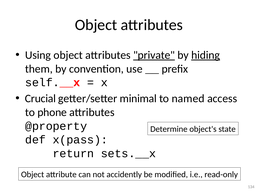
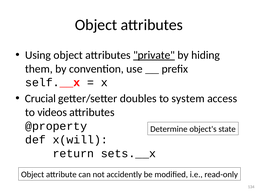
hiding underline: present -> none
minimal: minimal -> doubles
named: named -> system
phone: phone -> videos
x(pass: x(pass -> x(will
